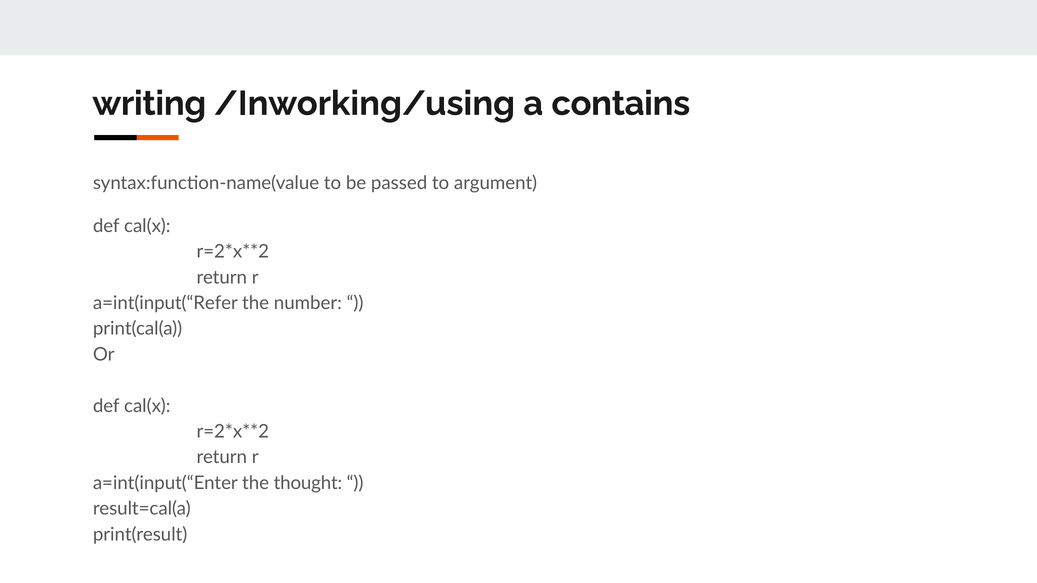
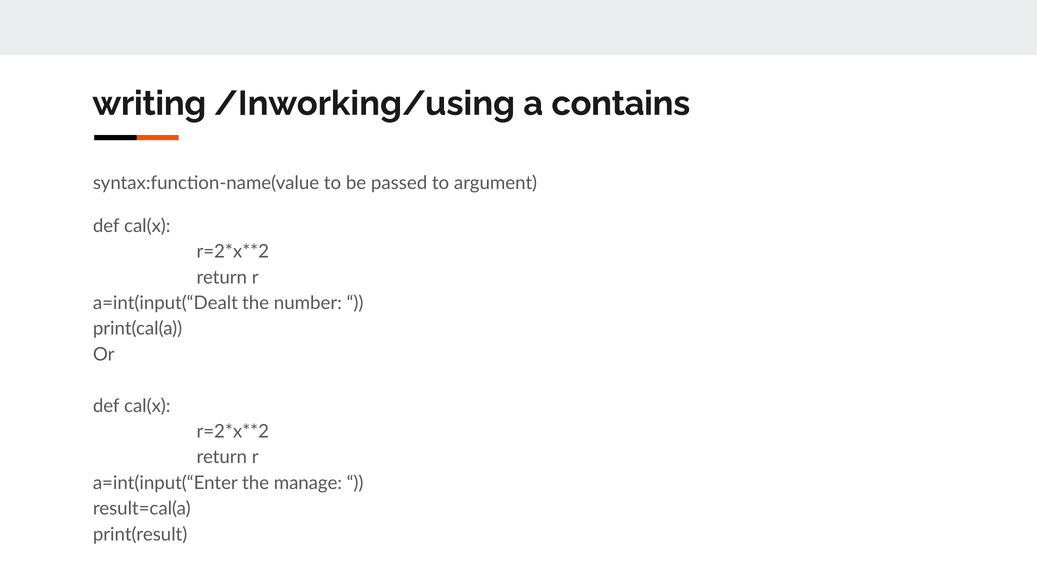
a=int(input(“Refer: a=int(input(“Refer -> a=int(input(“Dealt
thought: thought -> manage
